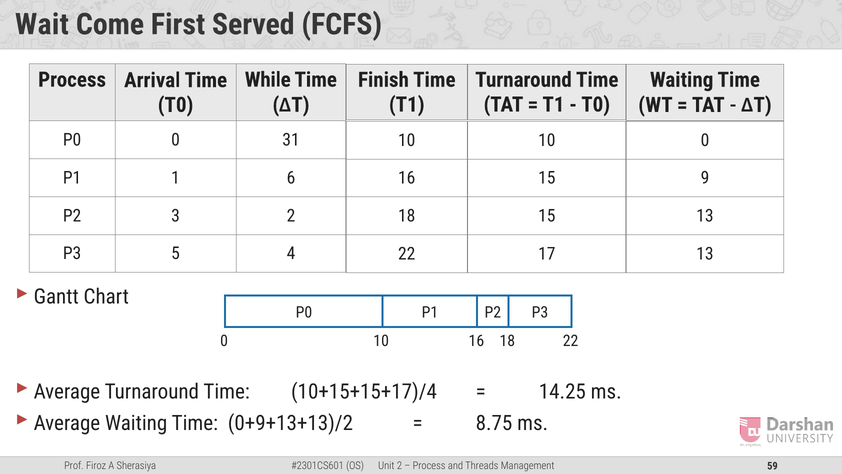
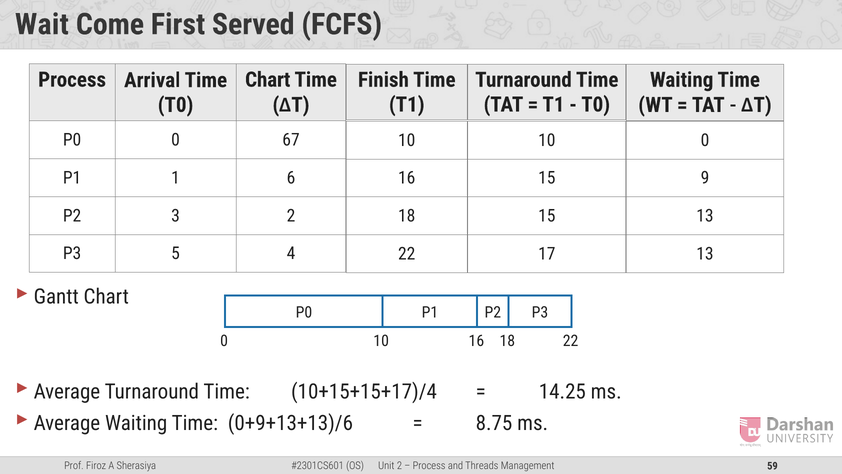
While at (268, 80): While -> Chart
31: 31 -> 67
0+9+13+13)/2: 0+9+13+13)/2 -> 0+9+13+13)/6
